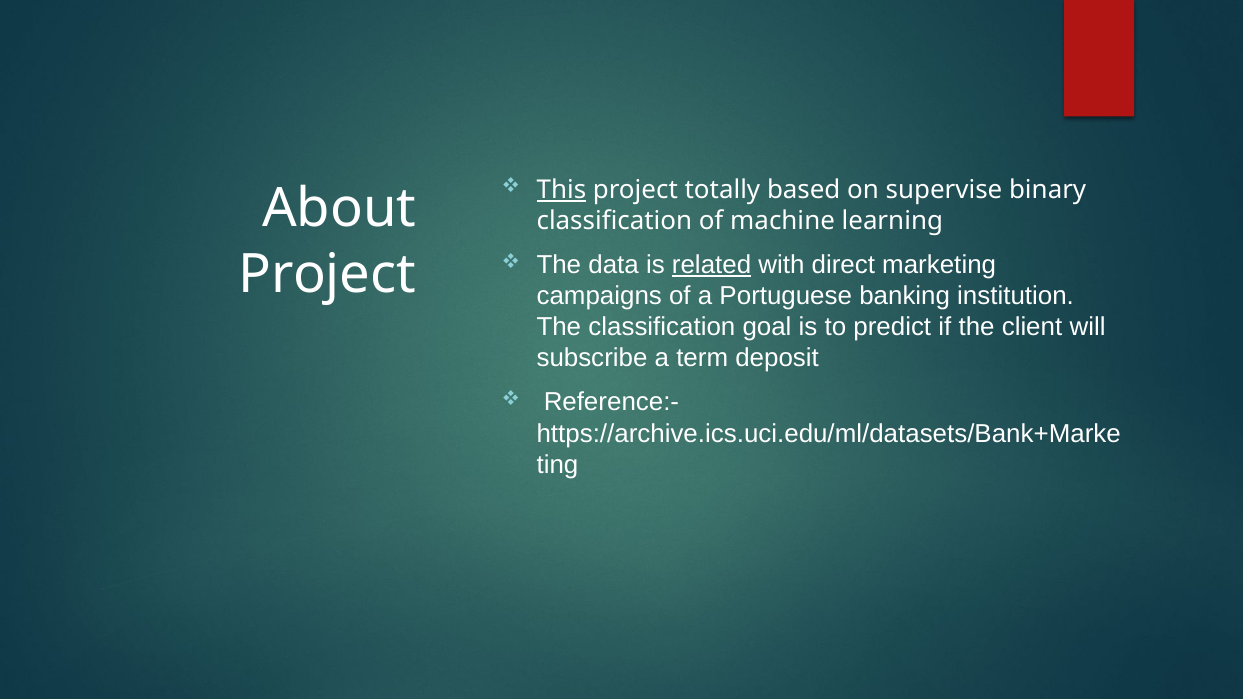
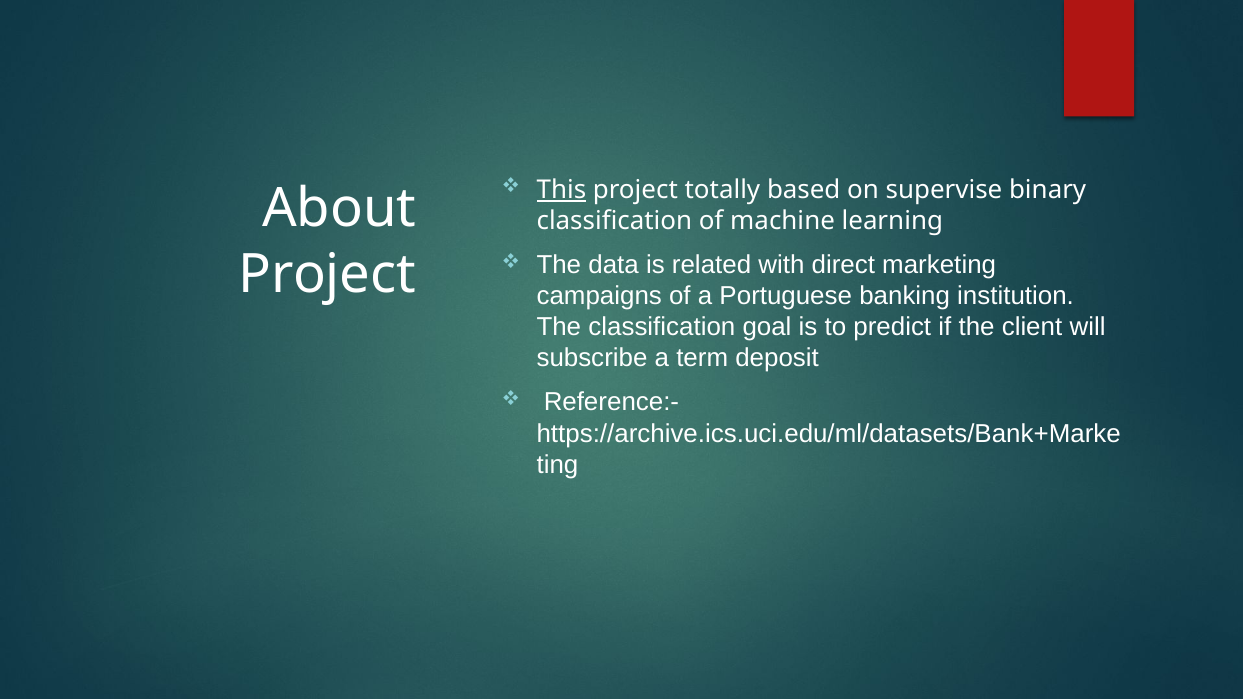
related underline: present -> none
